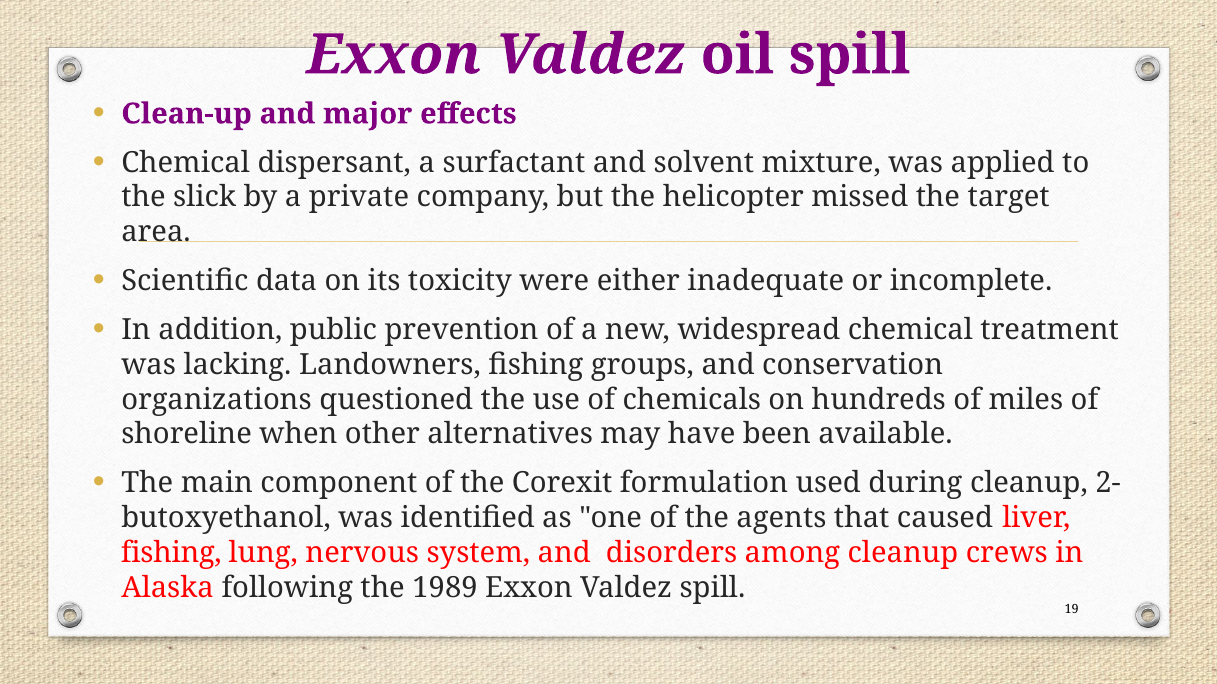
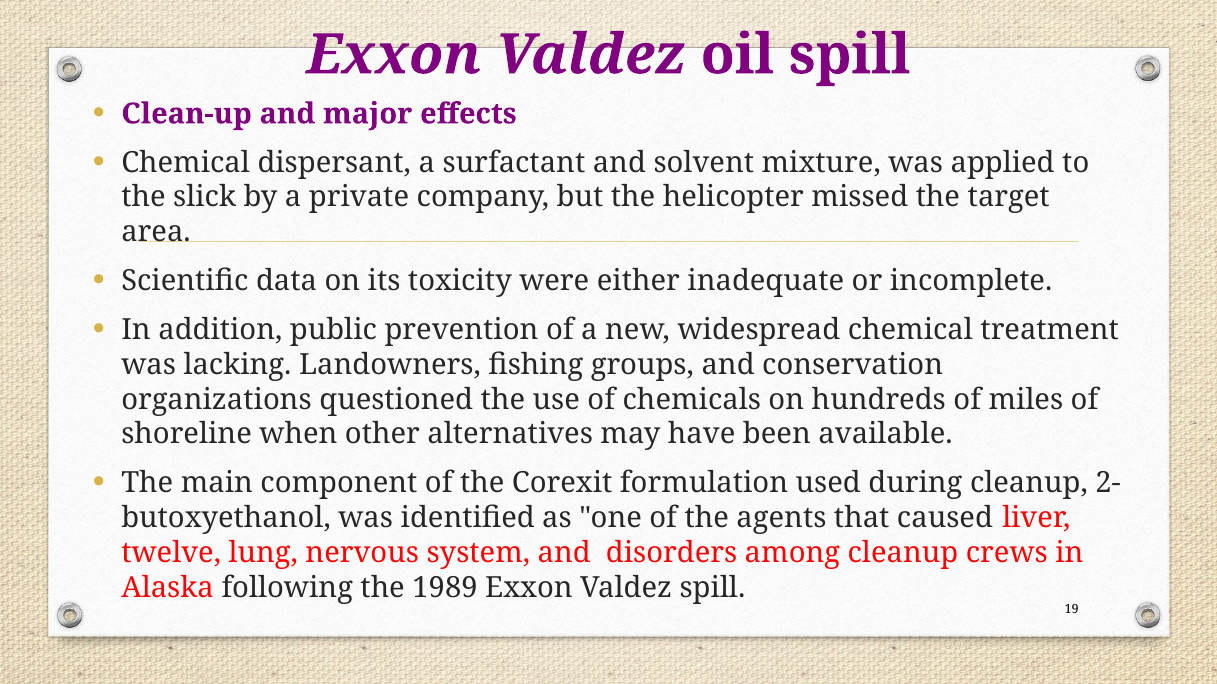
fishing at (171, 553): fishing -> twelve
